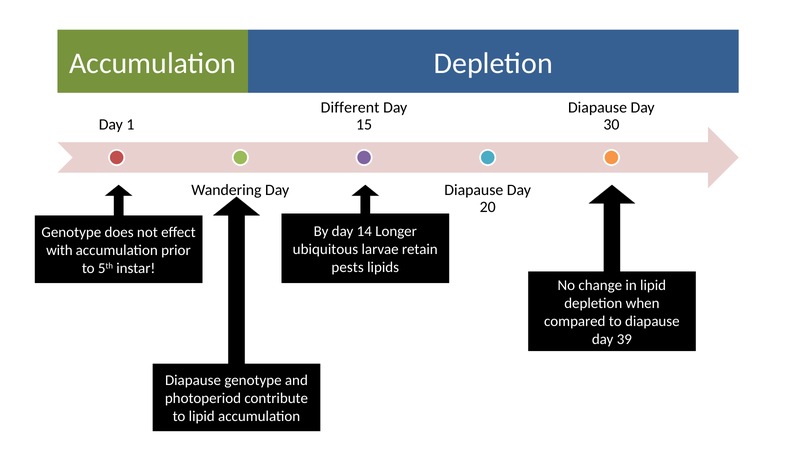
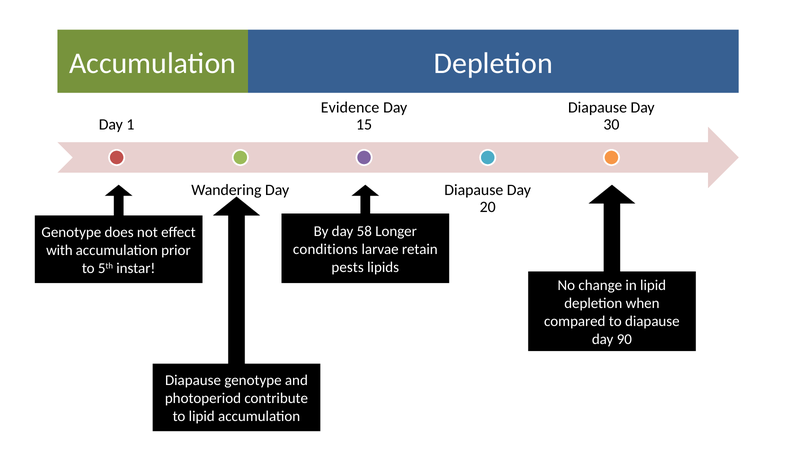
Different: Different -> Evidence
14: 14 -> 58
ubiquitous: ubiquitous -> conditions
39: 39 -> 90
